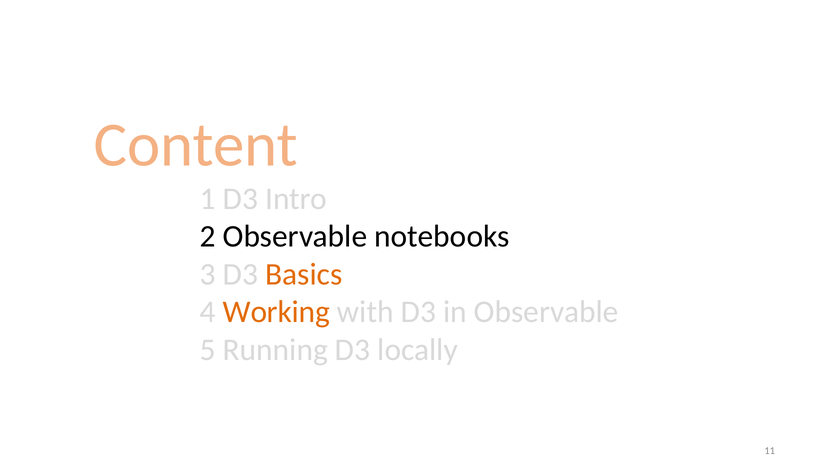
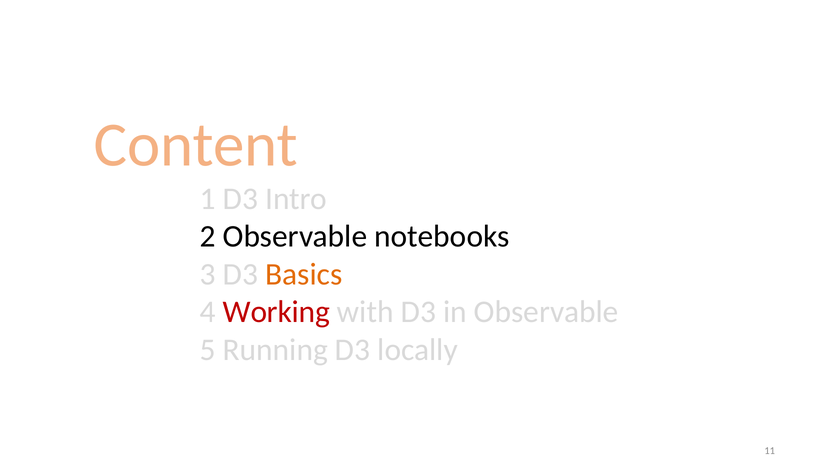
Working colour: orange -> red
